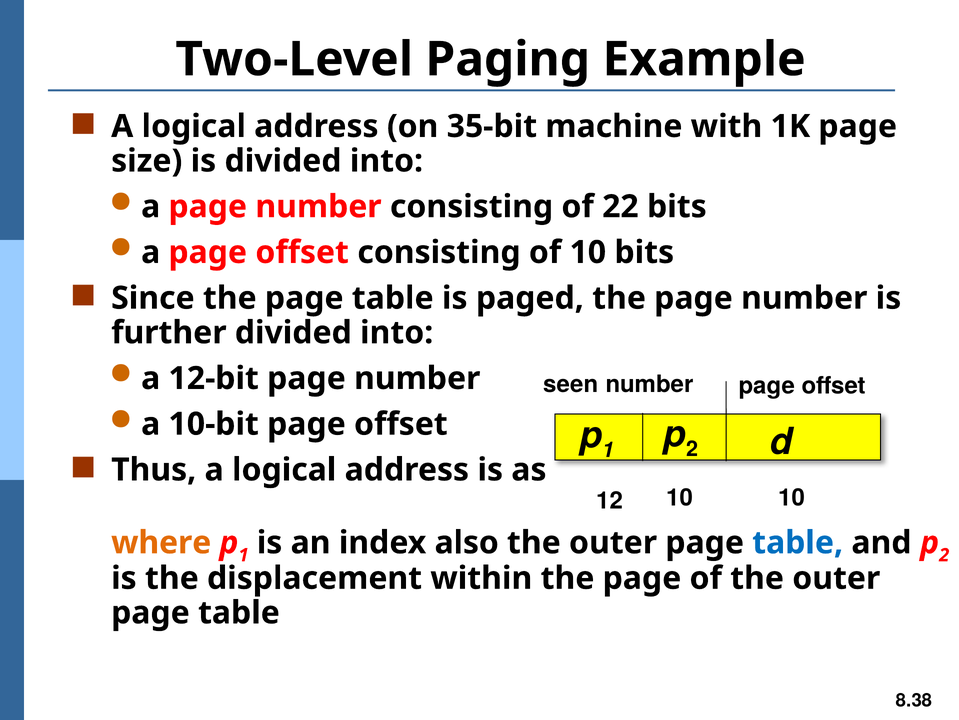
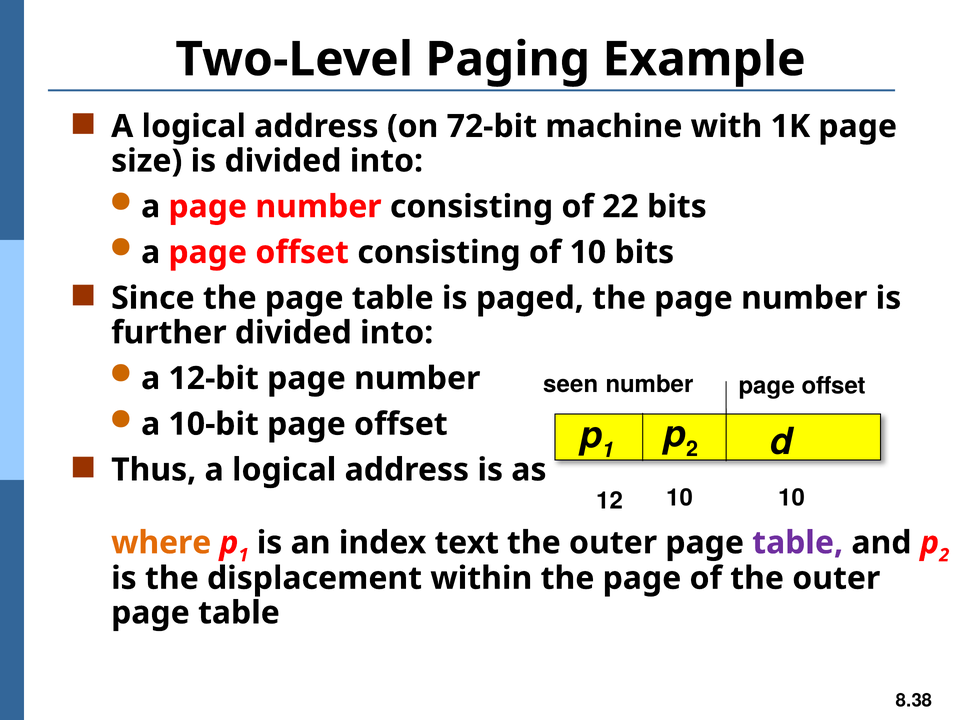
35-bit: 35-bit -> 72-bit
also: also -> text
table at (798, 542) colour: blue -> purple
